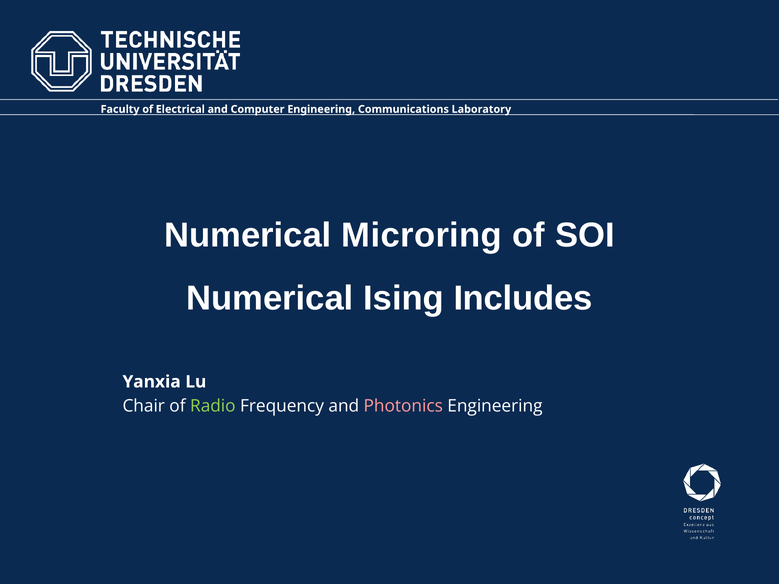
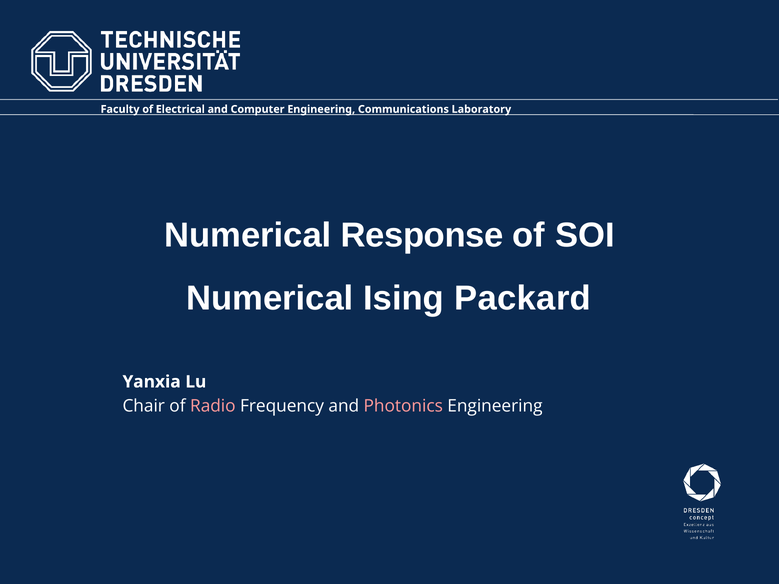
Microring: Microring -> Response
Includes: Includes -> Packard
Radio colour: light green -> pink
